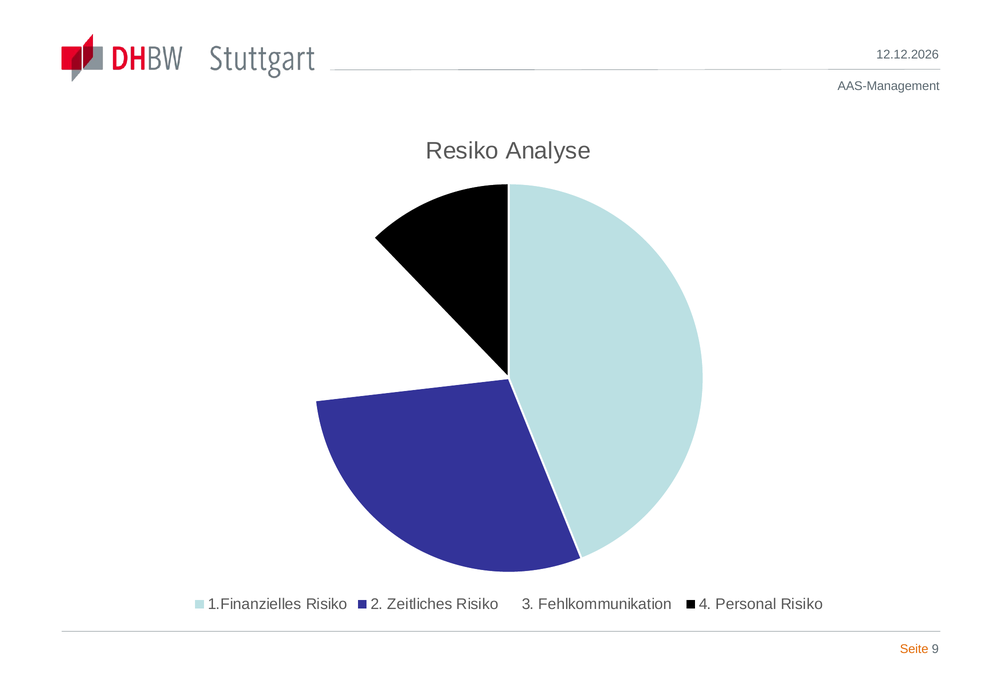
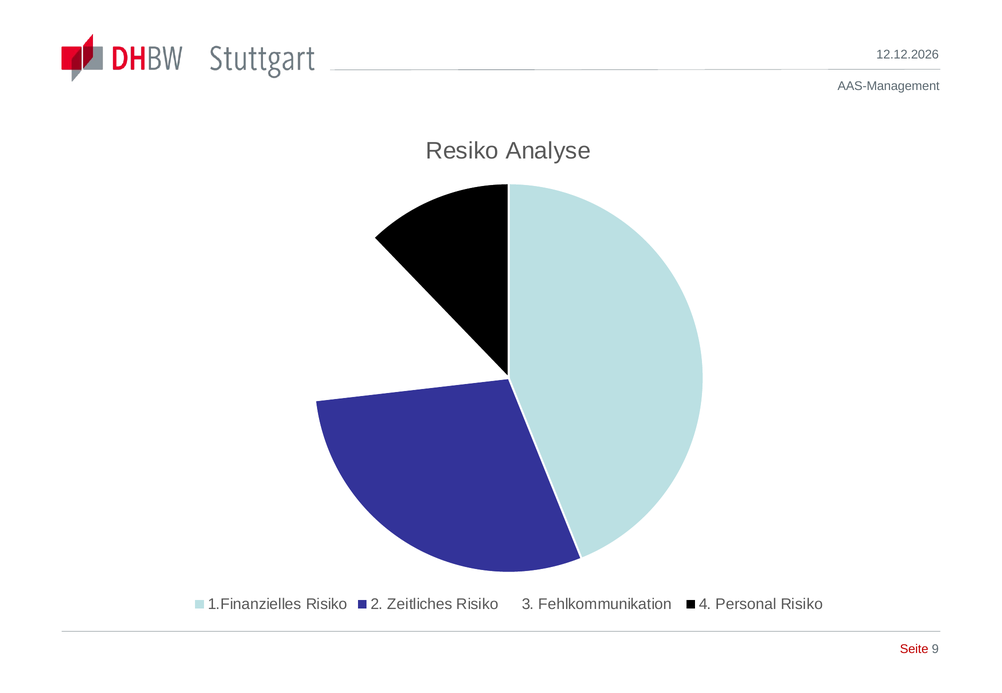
Seite colour: orange -> red
